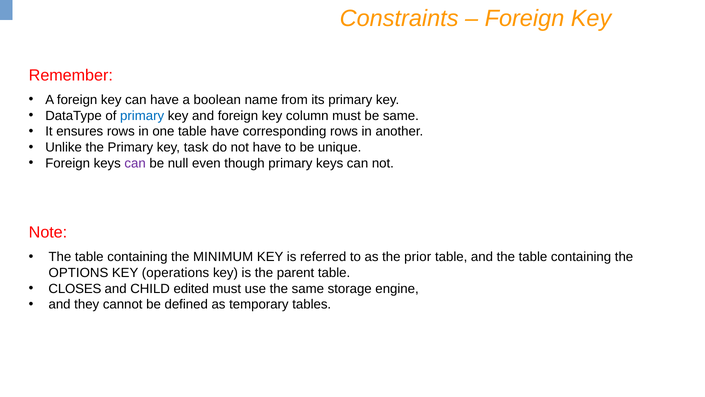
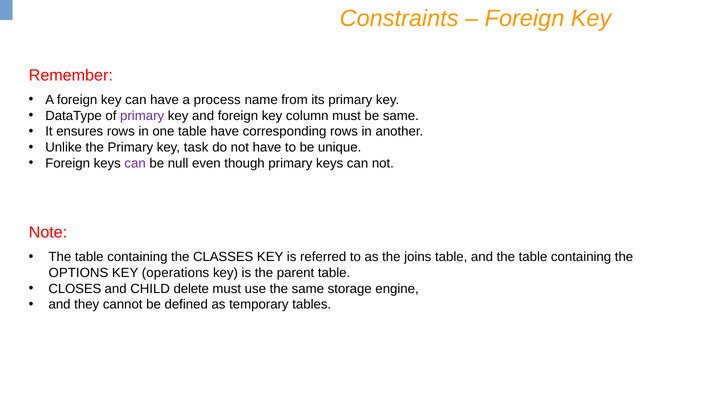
boolean: boolean -> process
primary at (142, 116) colour: blue -> purple
MINIMUM: MINIMUM -> CLASSES
prior: prior -> joins
edited: edited -> delete
